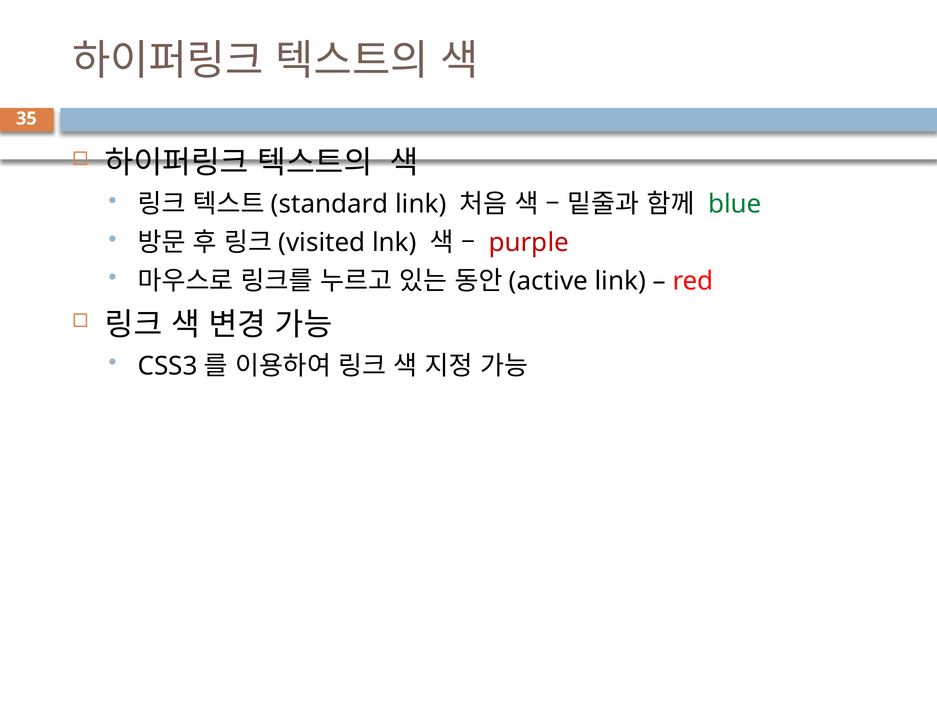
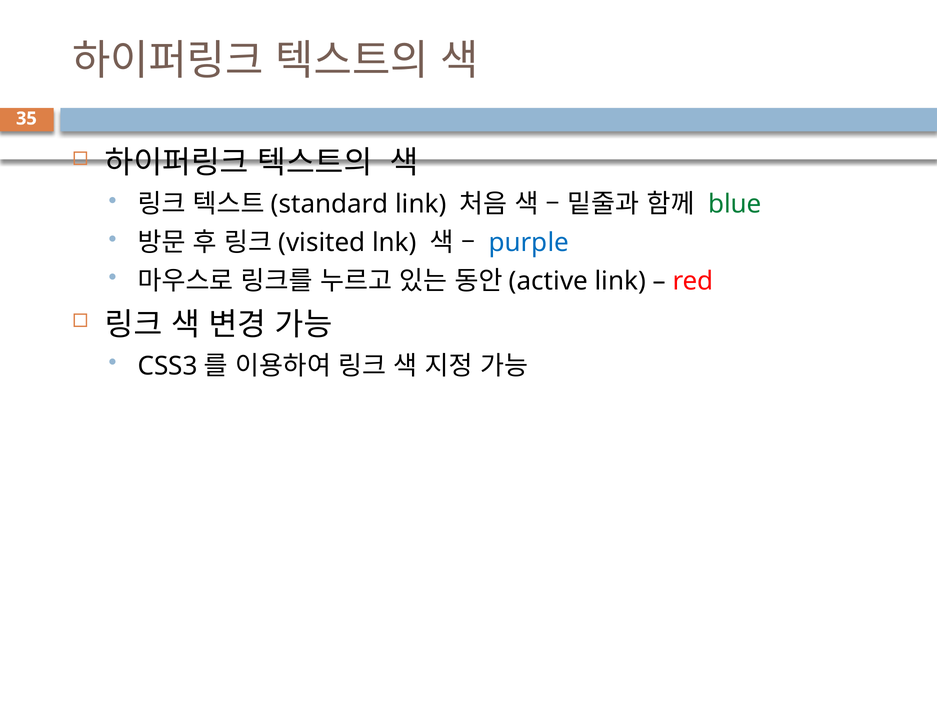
purple colour: red -> blue
